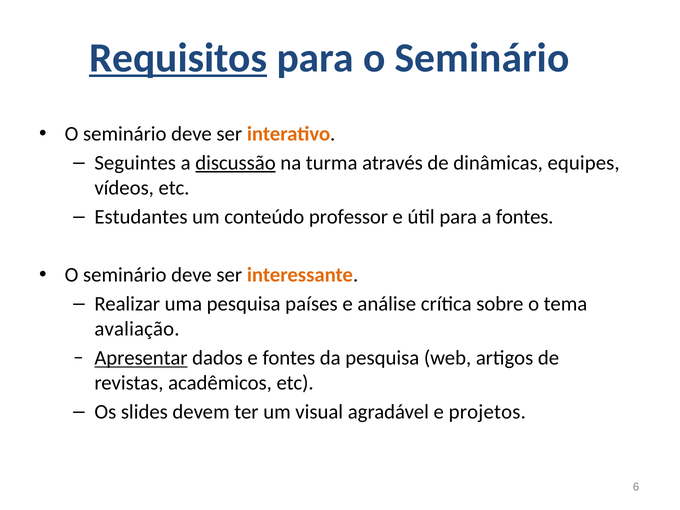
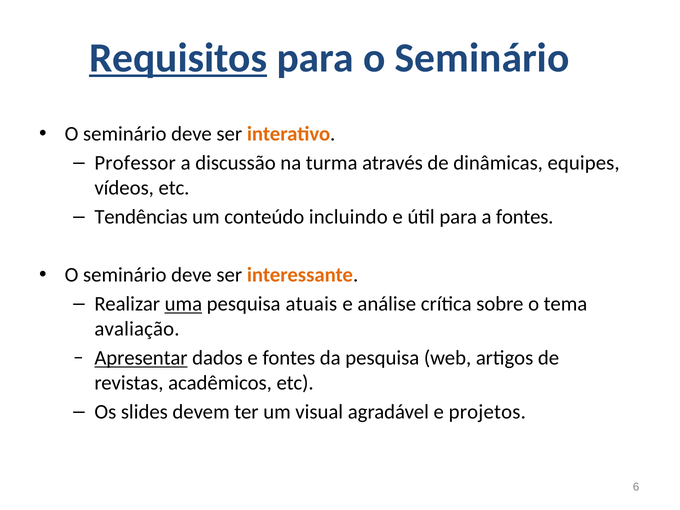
Seguintes: Seguintes -> Professor
discussão underline: present -> none
Estudantes: Estudantes -> Tendências
professor: professor -> incluindo
uma underline: none -> present
países: países -> atuais
